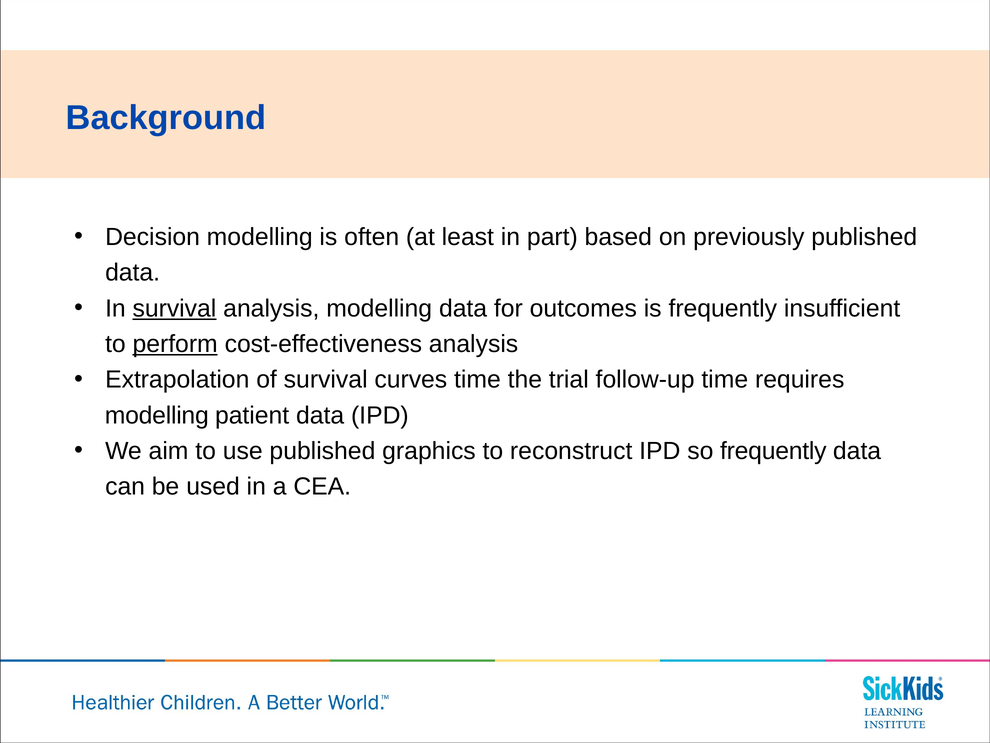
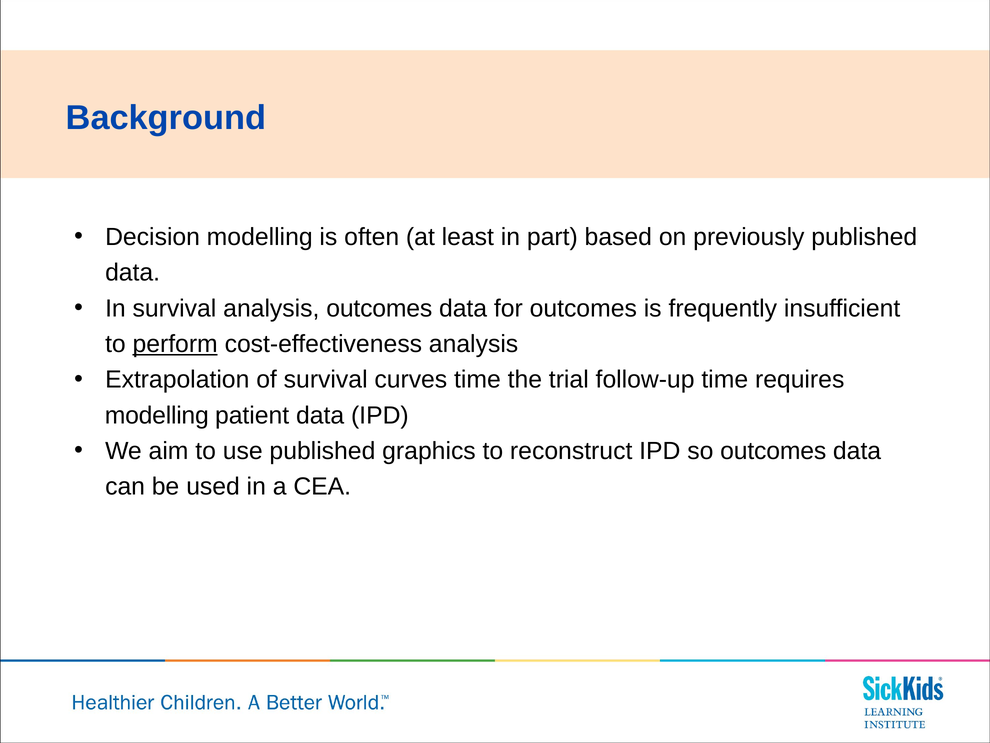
survival at (174, 308) underline: present -> none
analysis modelling: modelling -> outcomes
so frequently: frequently -> outcomes
